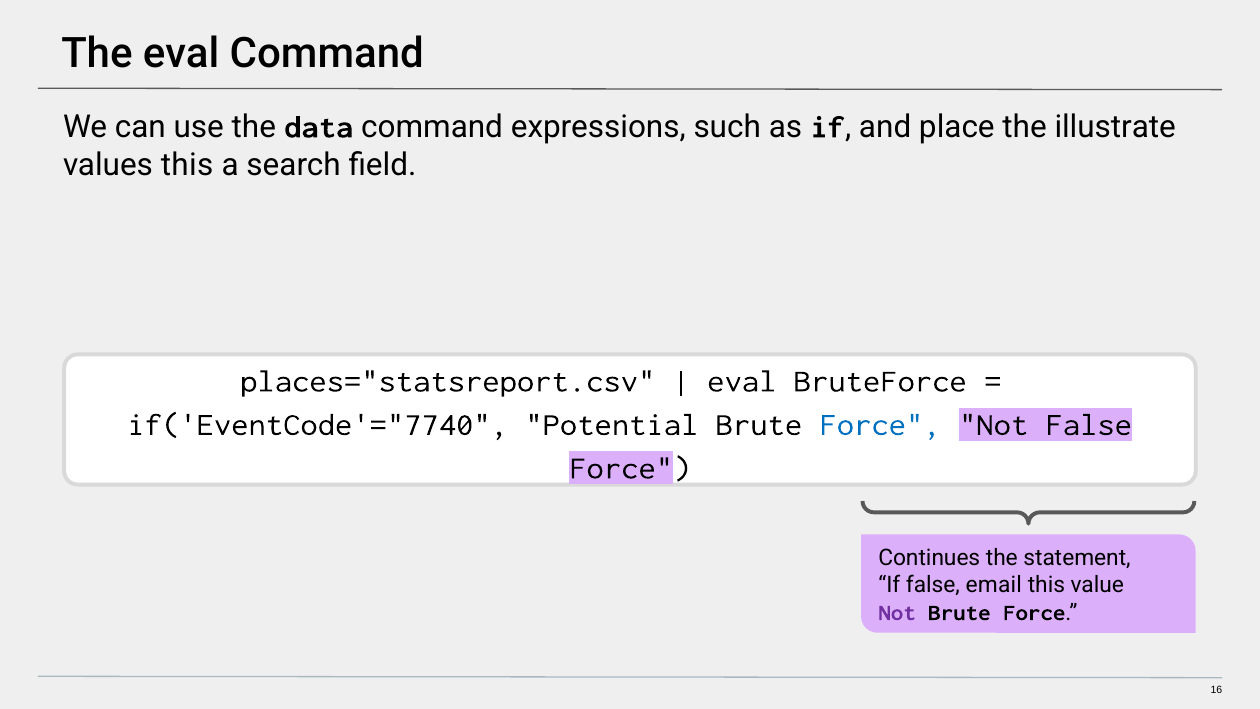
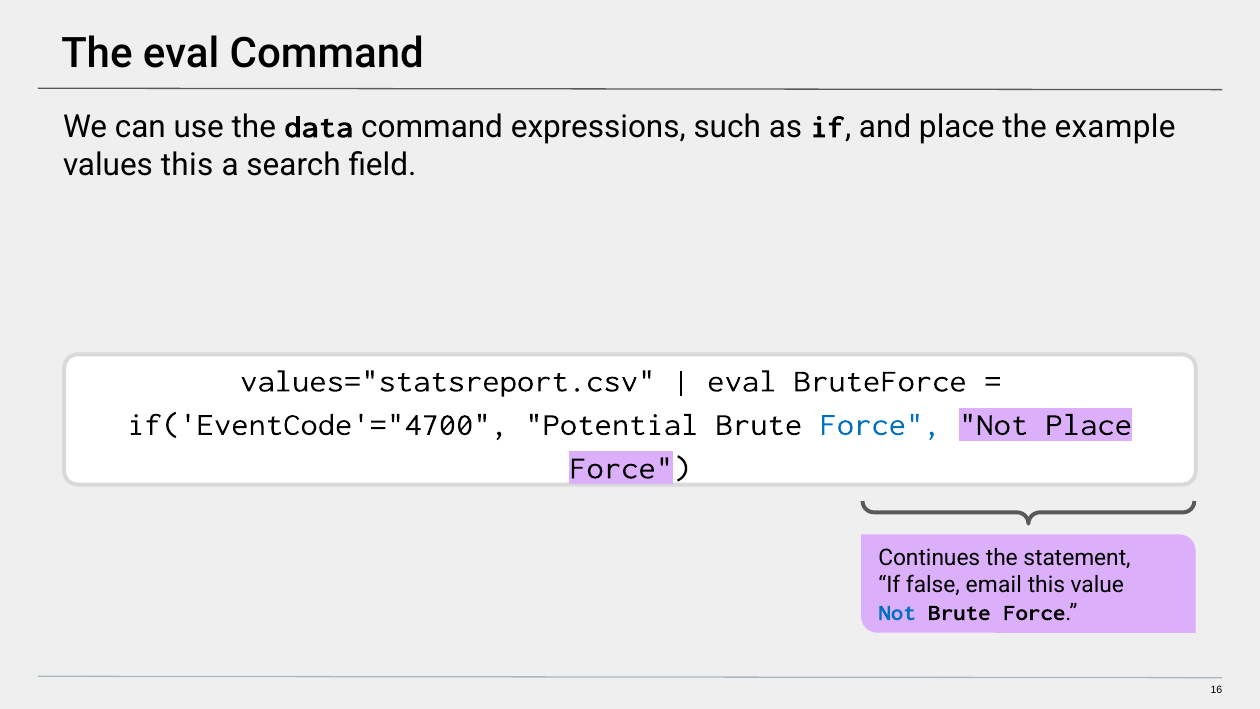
illustrate: illustrate -> example
places="statsreport.csv: places="statsreport.csv -> values="statsreport.csv
if('EventCode'="7740: if('EventCode'="7740 -> if('EventCode'="4700
Not False: False -> Place
Not at (897, 612) colour: purple -> blue
